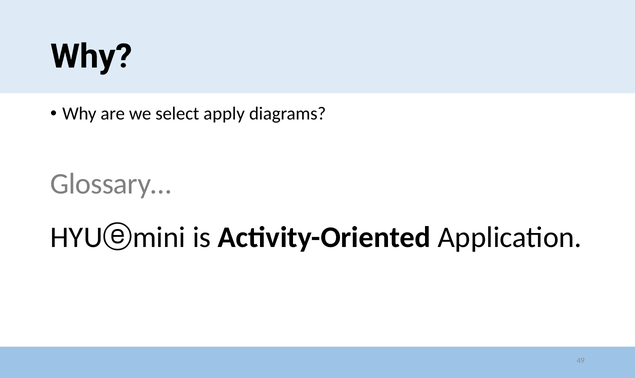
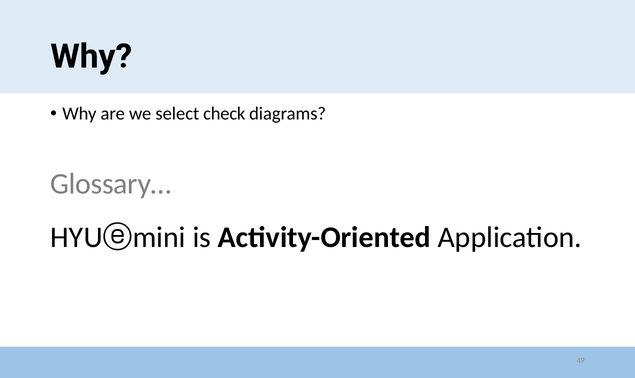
apply: apply -> check
